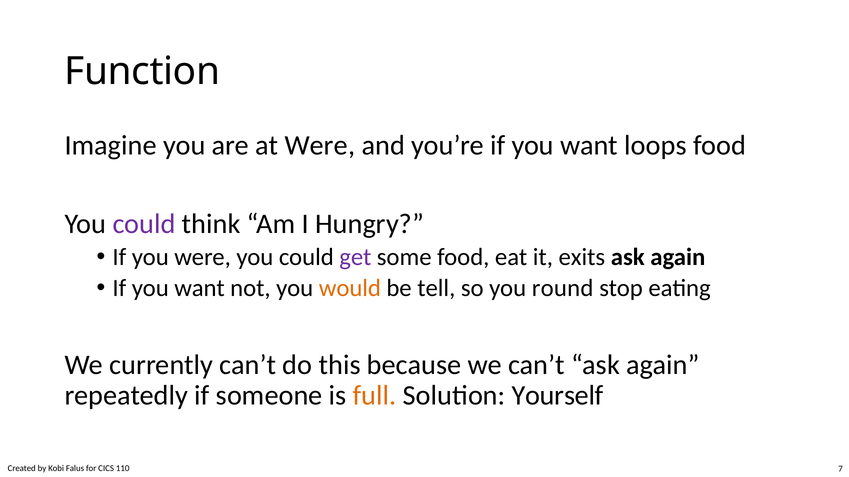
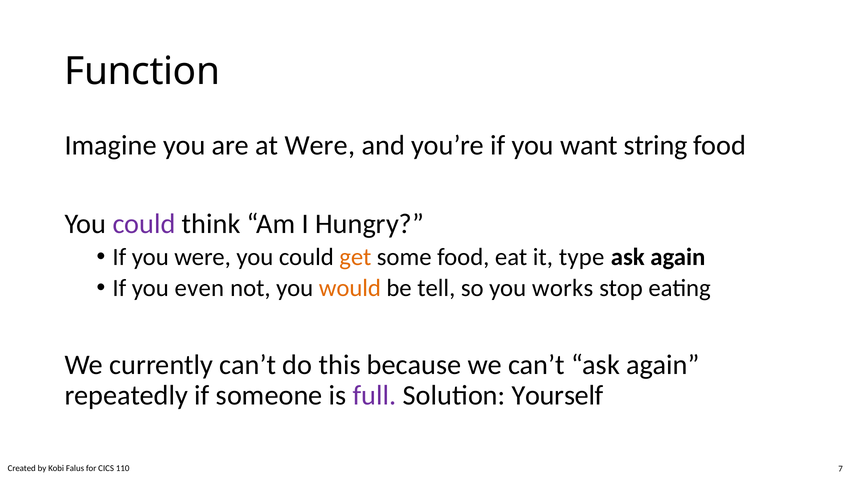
loops: loops -> string
get colour: purple -> orange
exits: exits -> type
want at (200, 288): want -> even
round: round -> works
full colour: orange -> purple
